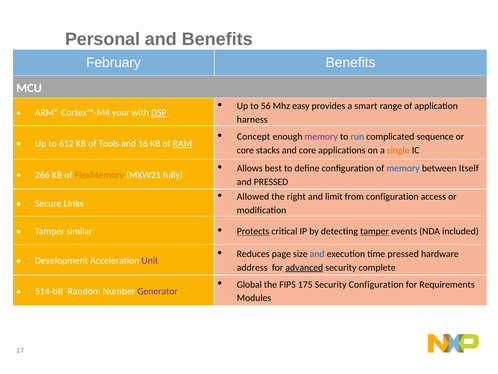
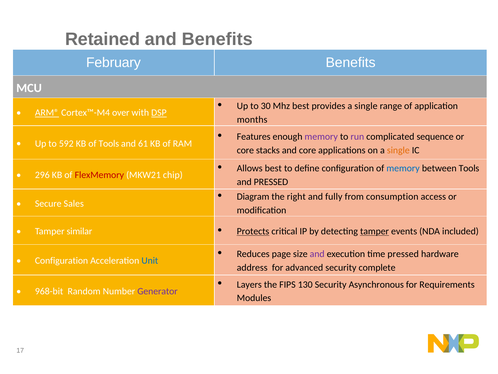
Personal: Personal -> Retained
56: 56 -> 30
Mhz easy: easy -> best
provides a smart: smart -> single
ARM® underline: none -> present
your: your -> over
harness: harness -> months
Concept: Concept -> Features
run colour: blue -> purple
612: 612 -> 592
16: 16 -> 61
RAM underline: present -> none
between Itself: Itself -> Tools
266: 266 -> 296
FlexMemory colour: orange -> red
fully: fully -> chip
Allowed: Allowed -> Diagram
limit: limit -> fully
from configuration: configuration -> consumption
Links: Links -> Sales
and at (317, 254) colour: blue -> purple
Development at (61, 260): Development -> Configuration
Unit colour: purple -> blue
advanced underline: present -> none
Global: Global -> Layers
175: 175 -> 130
Security Configuration: Configuration -> Asynchronous
514-bit: 514-bit -> 968-bit
